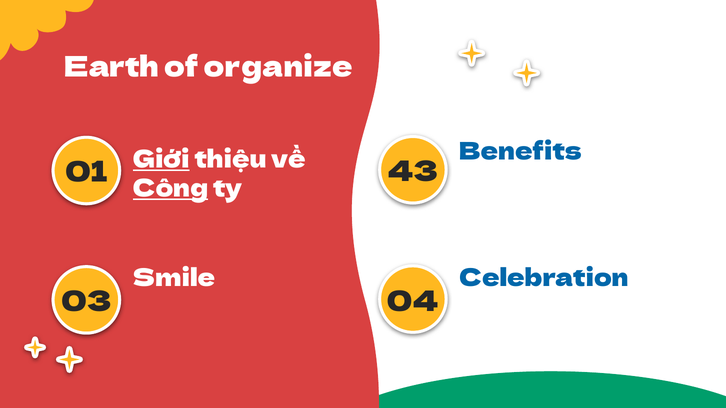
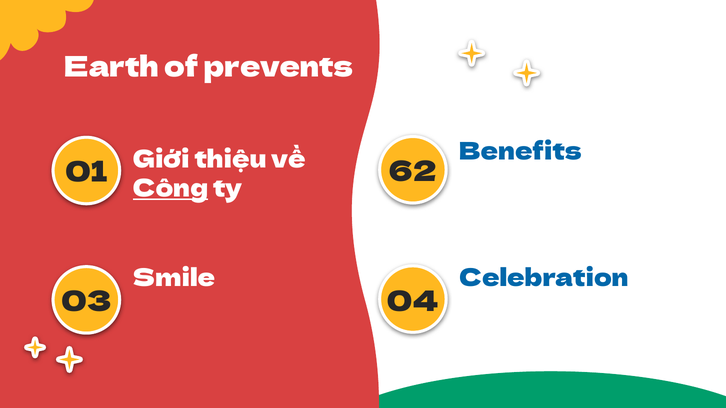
organize: organize -> prevents
Giới underline: present -> none
43: 43 -> 62
